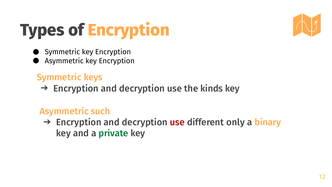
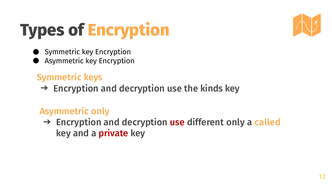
Asymmetric such: such -> only
binary: binary -> called
private colour: green -> red
